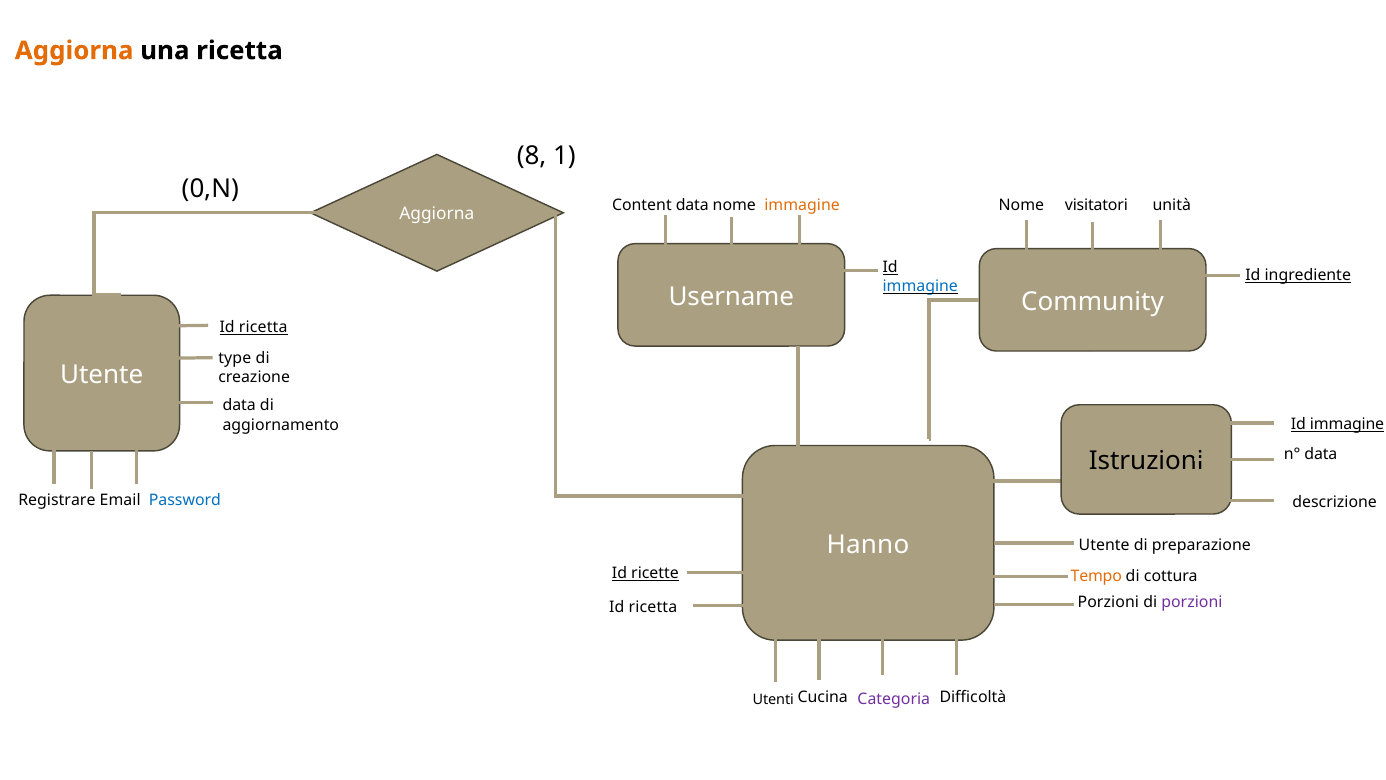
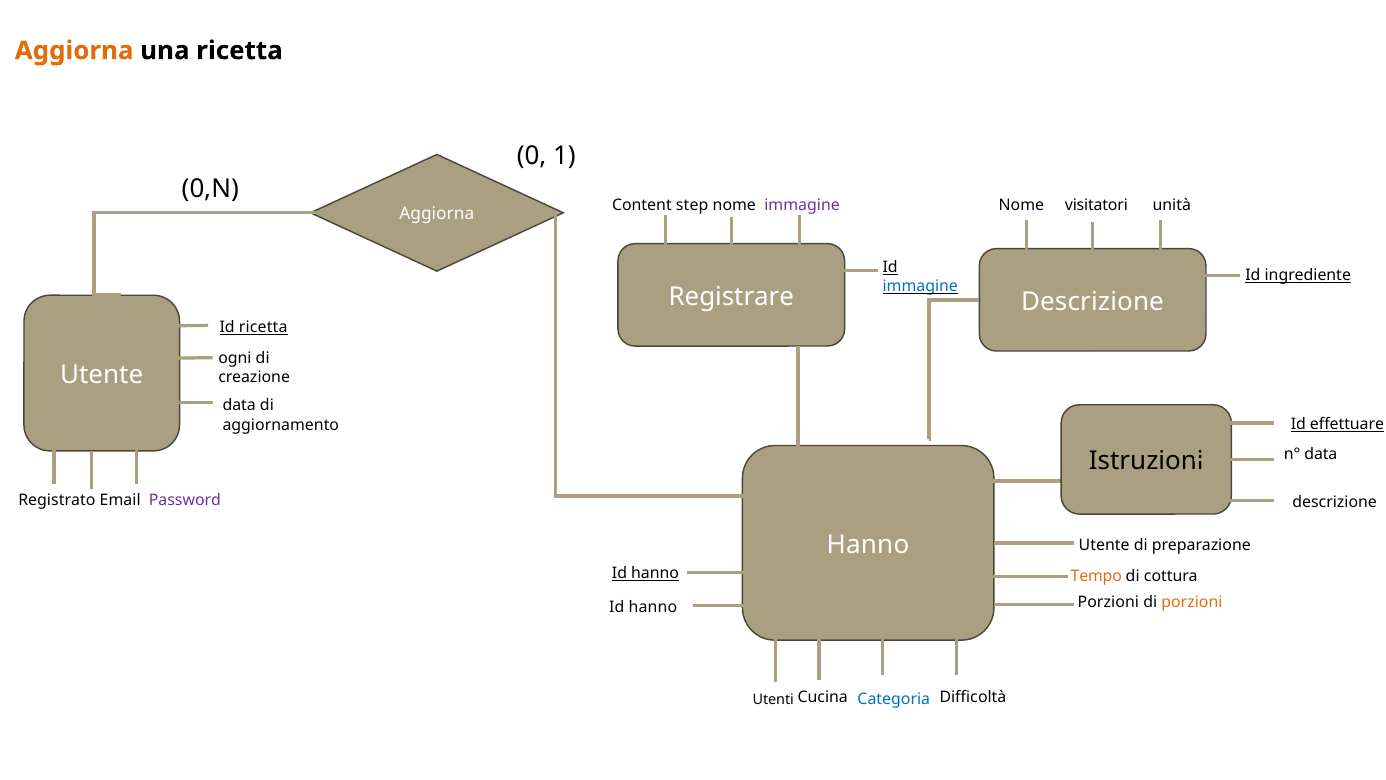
8: 8 -> 0
Content data: data -> step
immagine at (802, 205) colour: orange -> purple
Username: Username -> Registrare
Community at (1093, 301): Community -> Descrizione
type: type -> ogni
immagine at (1347, 424): immagine -> effettuare
Registrare: Registrare -> Registrato
Password colour: blue -> purple
ricette at (655, 573): ricette -> hanno
porzioni at (1192, 602) colour: purple -> orange
ricetta at (653, 607): ricetta -> hanno
Categoria colour: purple -> blue
